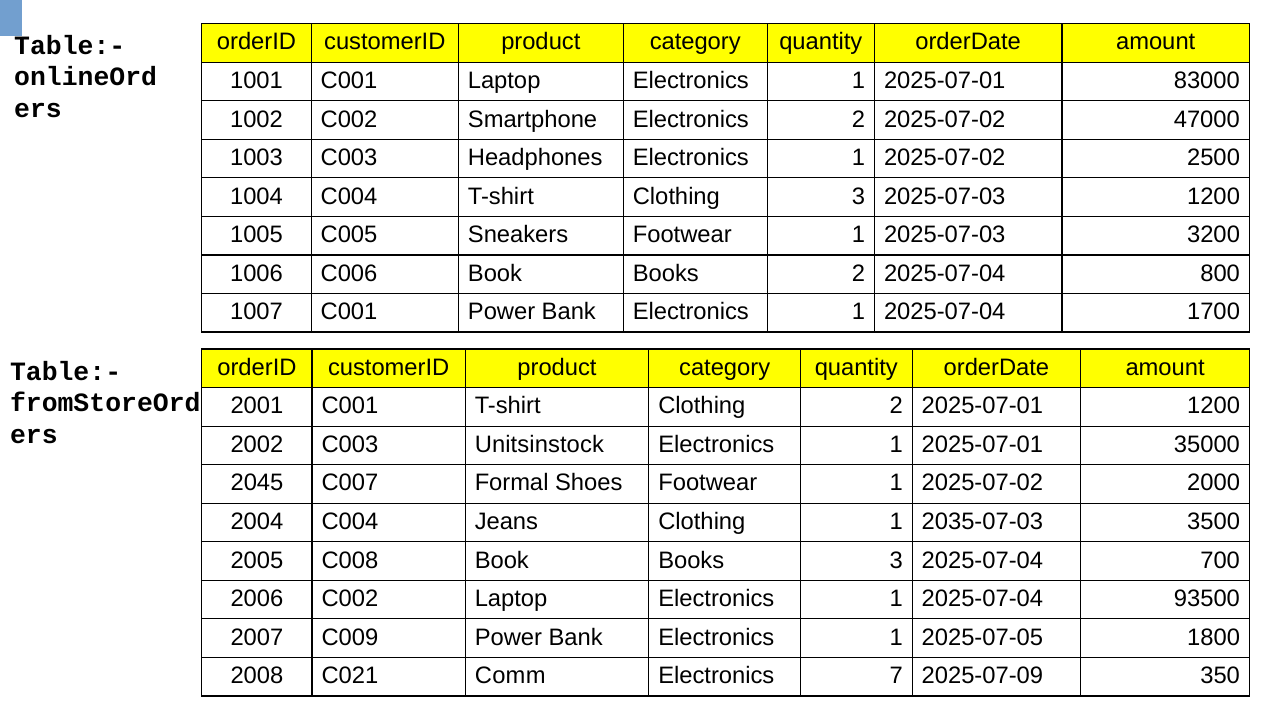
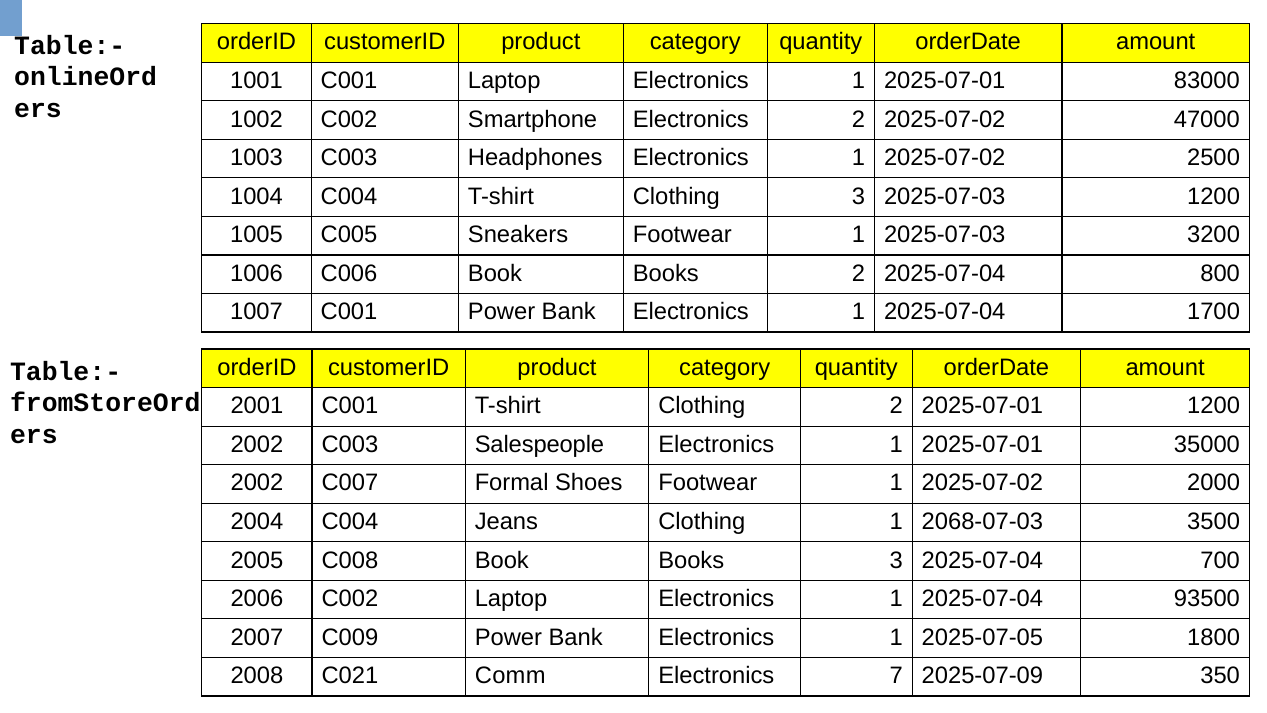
Unitsinstock: Unitsinstock -> Salespeople
2045 at (257, 483): 2045 -> 2002
2035-07-03: 2035-07-03 -> 2068-07-03
